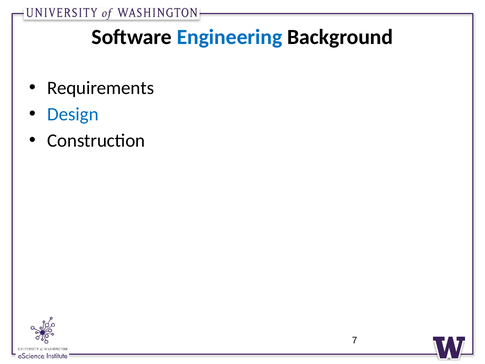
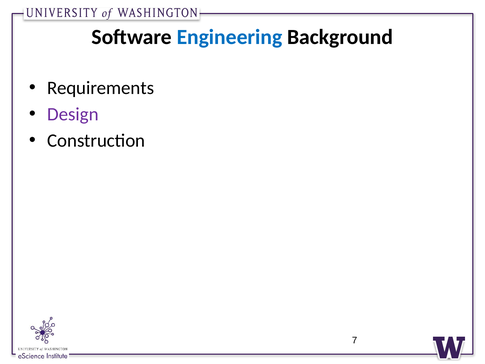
Design colour: blue -> purple
